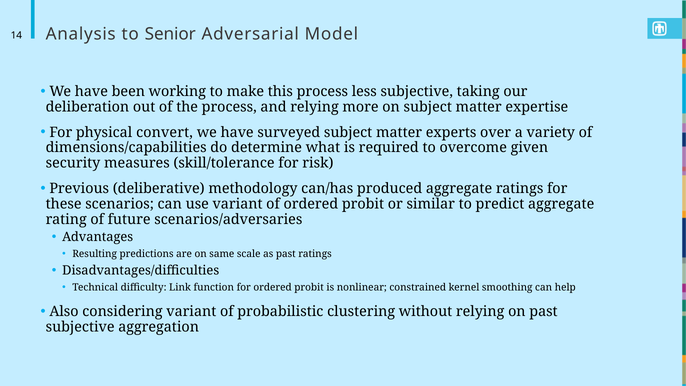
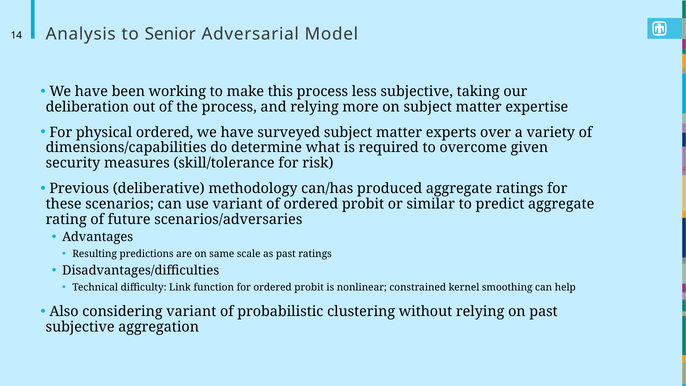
physical convert: convert -> ordered
